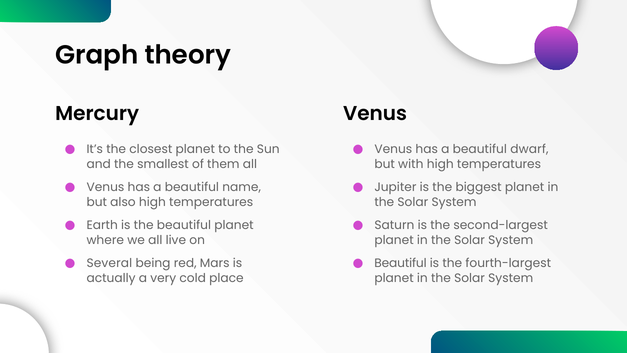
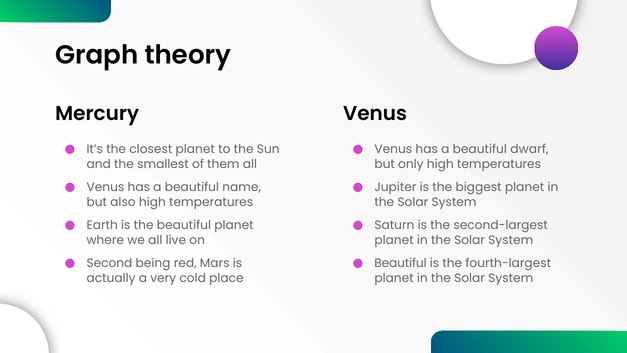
with: with -> only
Several: Several -> Second
